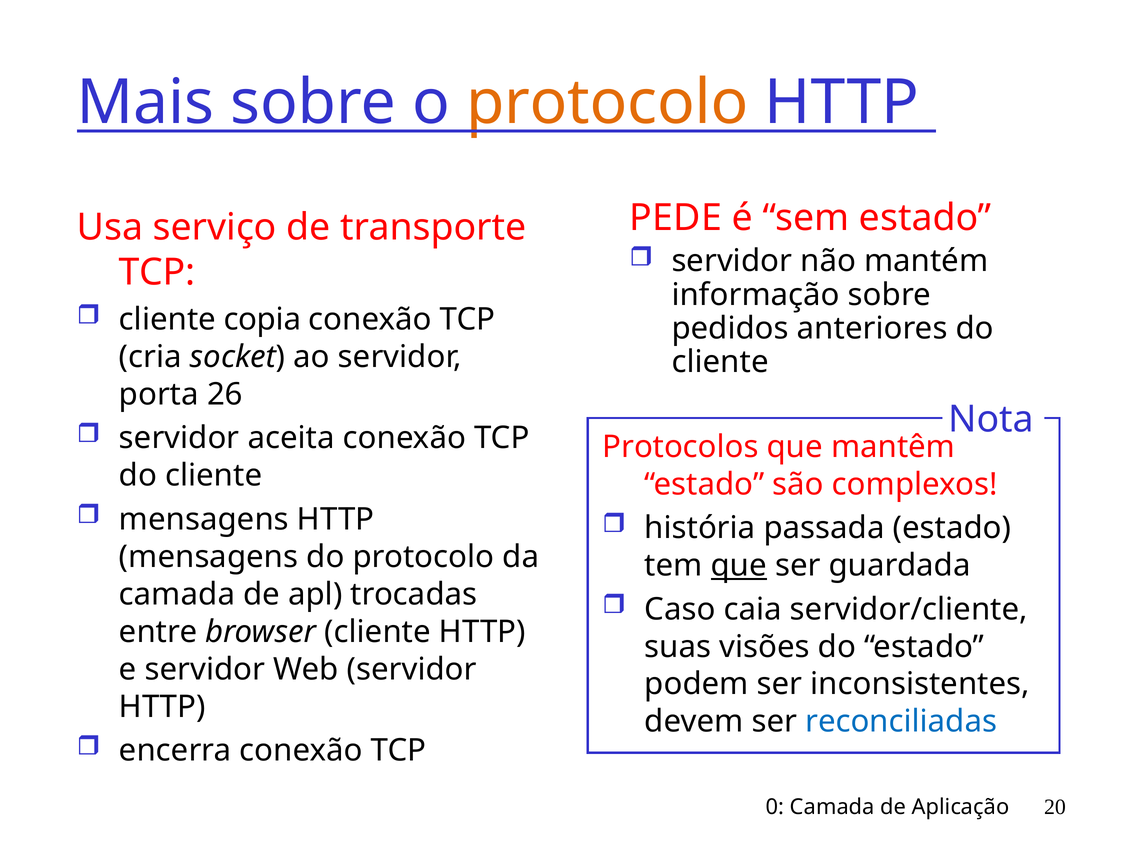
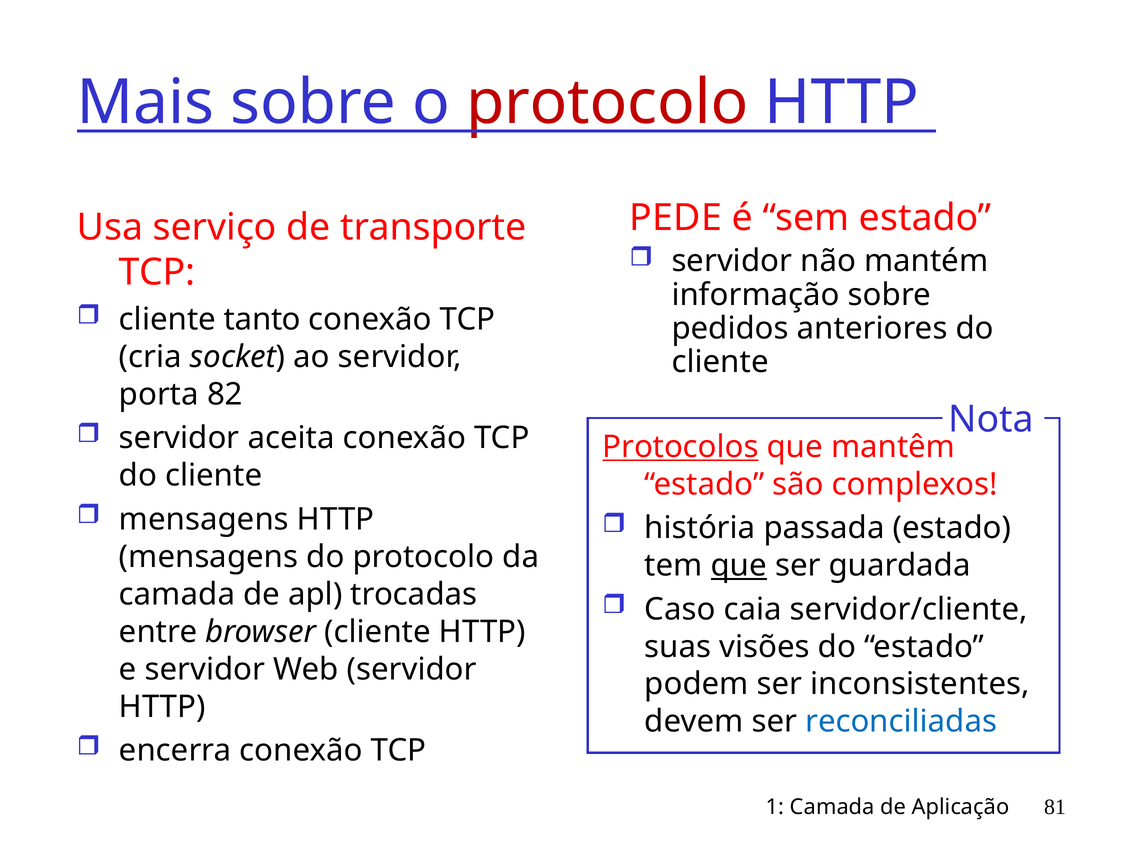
protocolo at (607, 103) colour: orange -> red
copia: copia -> tanto
26: 26 -> 82
Protocolos underline: none -> present
0: 0 -> 1
20: 20 -> 81
